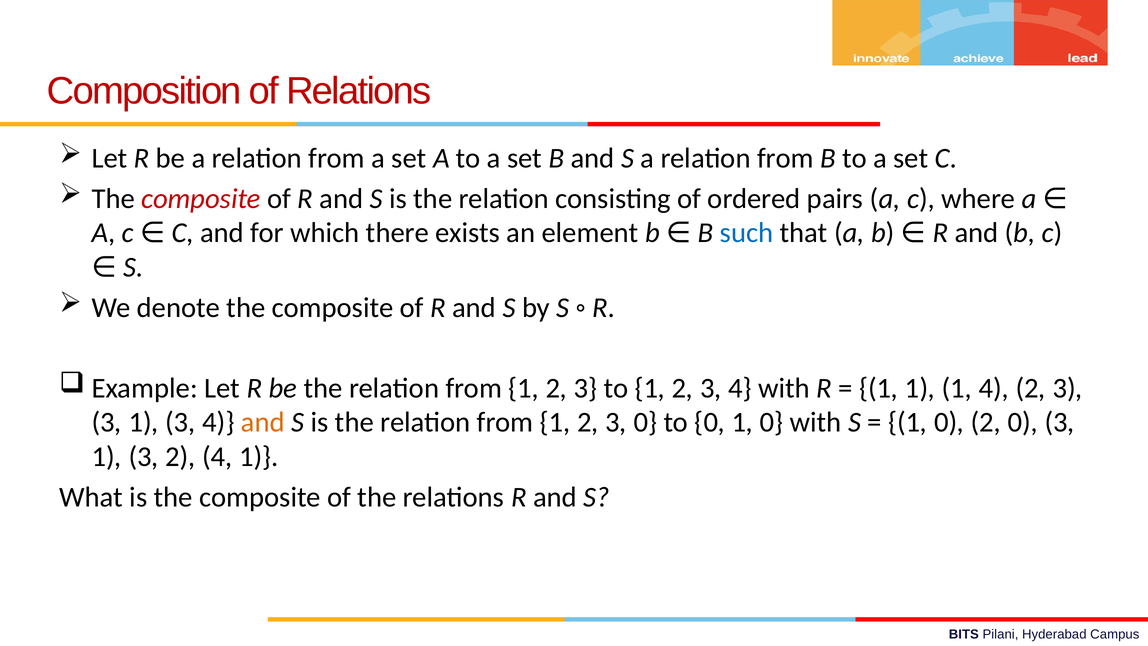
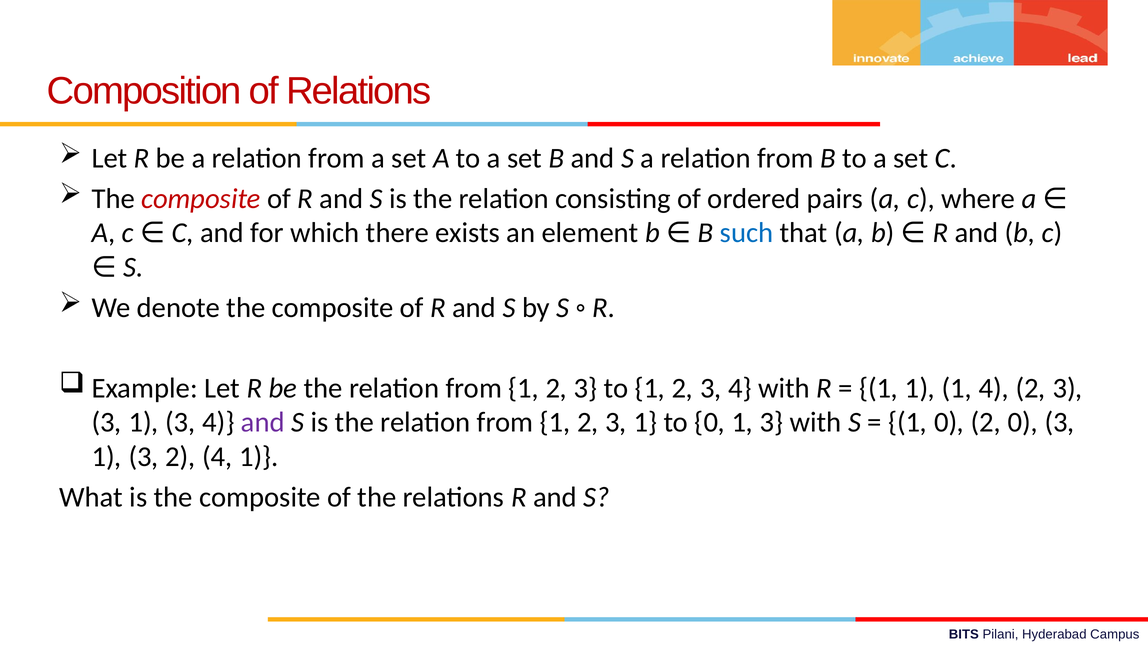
and at (263, 422) colour: orange -> purple
2 3 0: 0 -> 1
0 1 0: 0 -> 3
